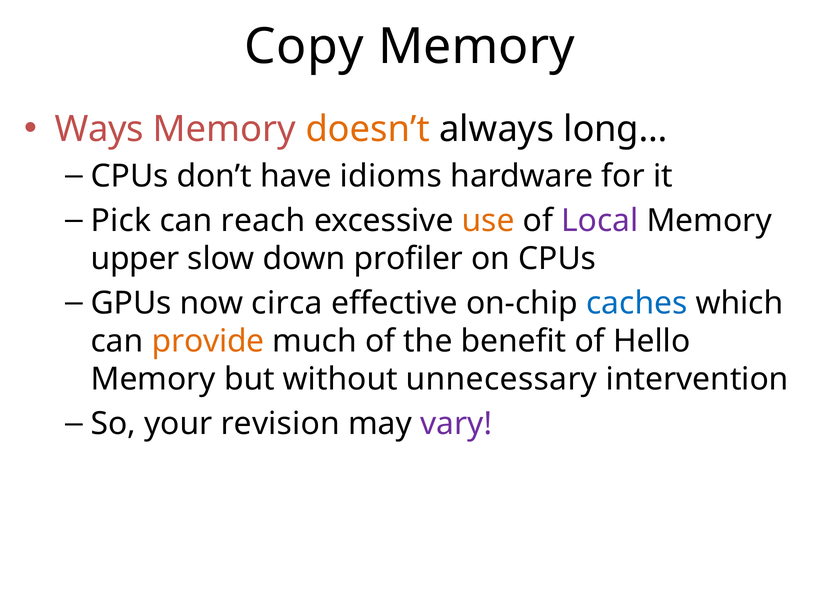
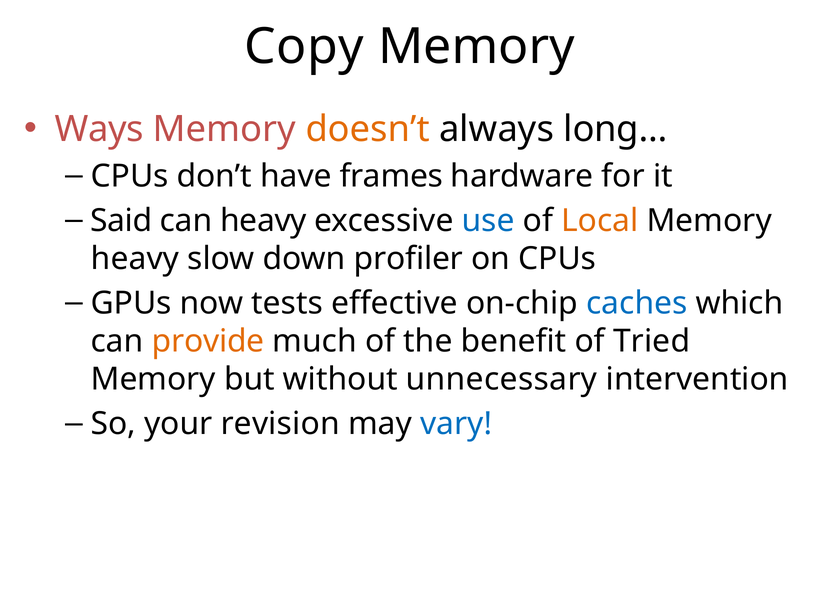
idioms: idioms -> frames
Pick: Pick -> Said
can reach: reach -> heavy
use colour: orange -> blue
Local colour: purple -> orange
upper at (135, 259): upper -> heavy
circa: circa -> tests
Hello: Hello -> Tried
vary colour: purple -> blue
